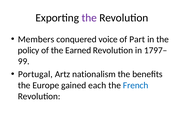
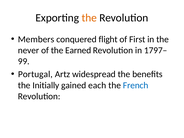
the at (89, 18) colour: purple -> orange
voice: voice -> flight
Part: Part -> First
policy: policy -> never
nationalism: nationalism -> widespread
Europe: Europe -> Initially
